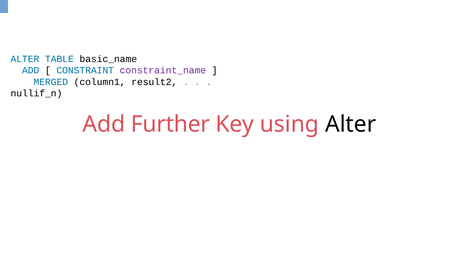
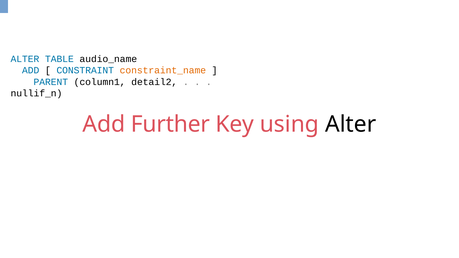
basic_name: basic_name -> audio_name
constraint_name colour: purple -> orange
MERGED: MERGED -> PARENT
result2: result2 -> detail2
